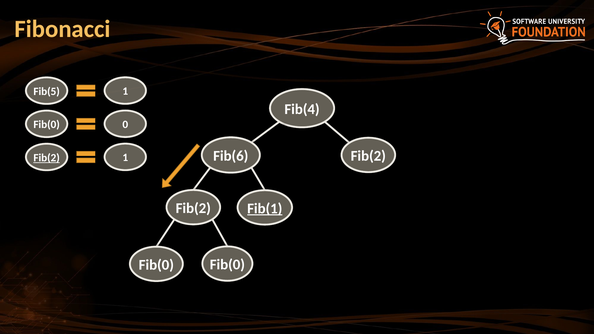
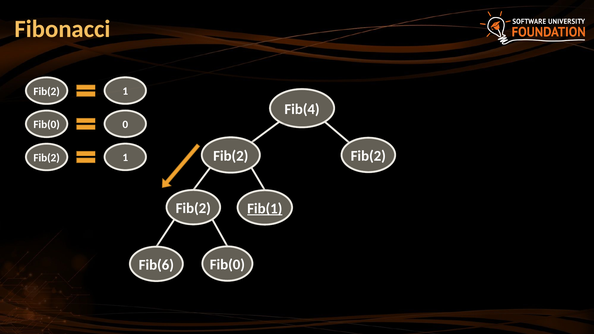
Fib(5 at (47, 91): Fib(5 -> Fib(2
Fib(6 at (231, 156): Fib(6 -> Fib(2
Fib(2 at (47, 158) underline: present -> none
Fib(0 at (156, 265): Fib(0 -> Fib(6
